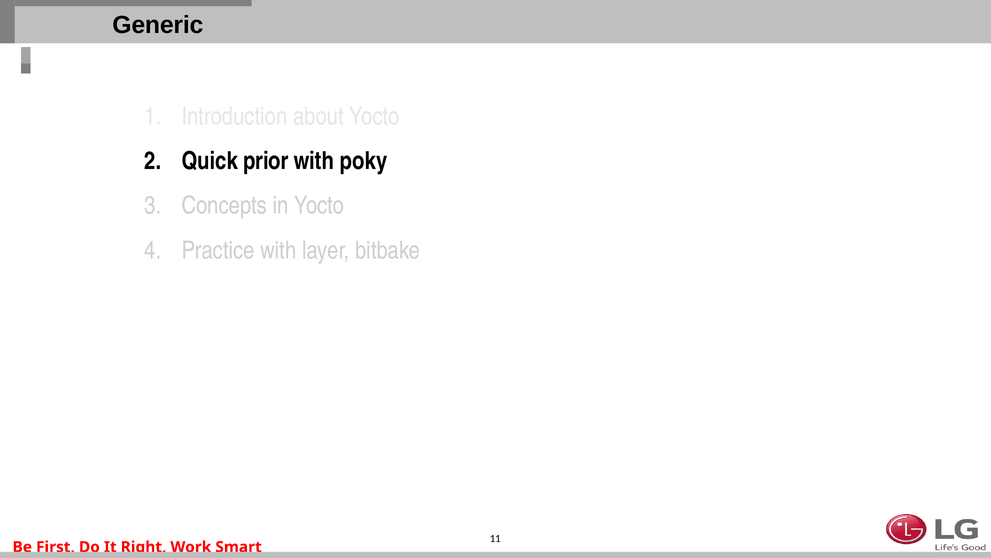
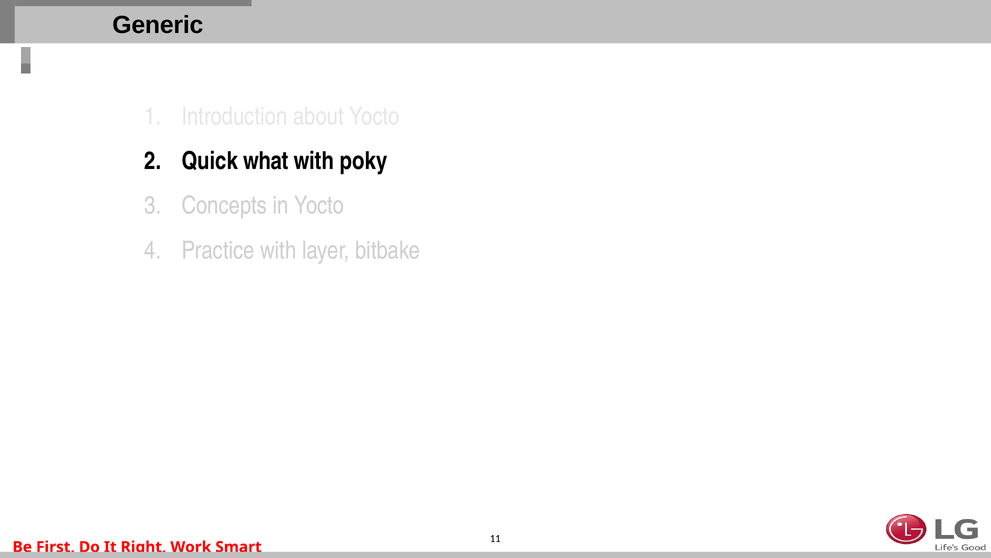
prior: prior -> what
